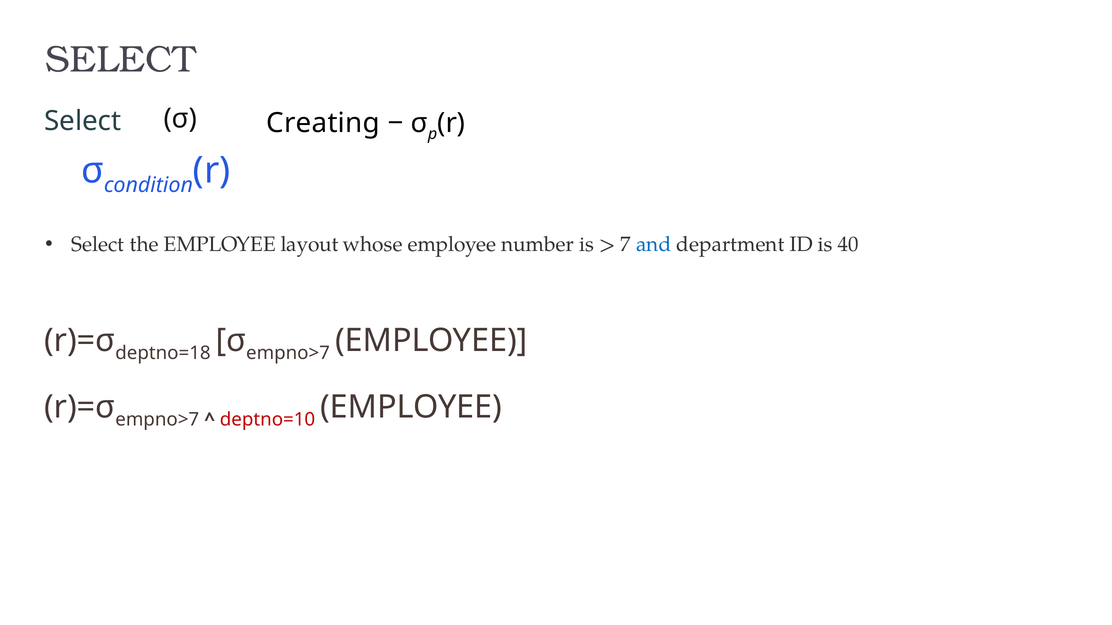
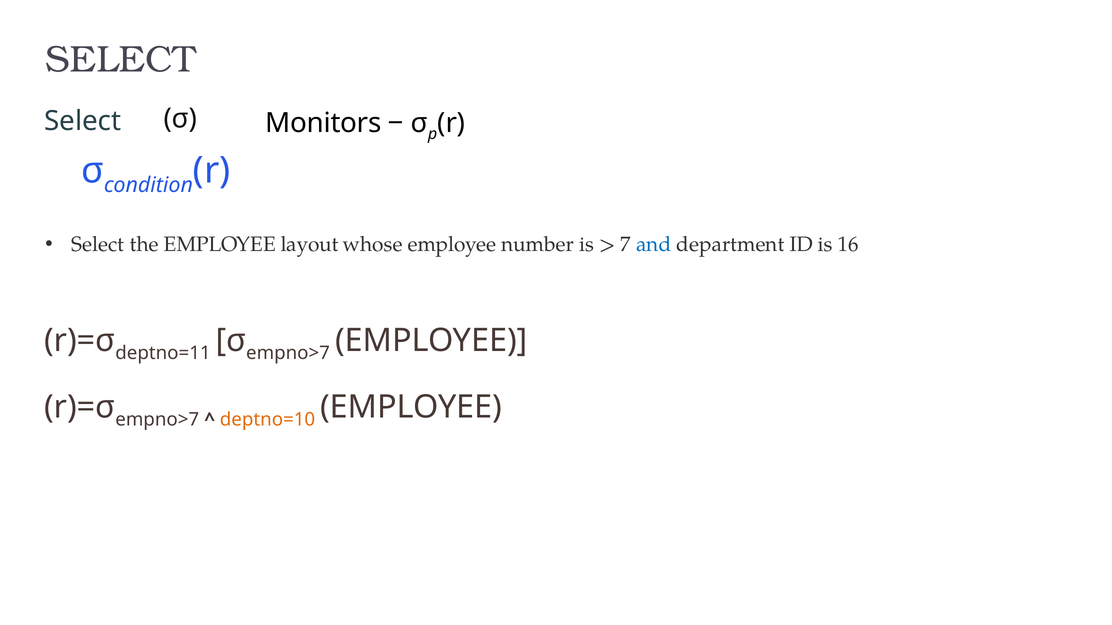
Creating: Creating -> Monitors
40: 40 -> 16
deptno=18: deptno=18 -> deptno=11
deptno=10 colour: red -> orange
